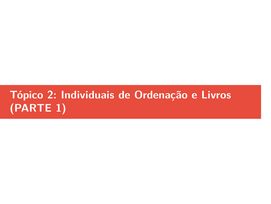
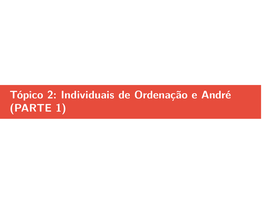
Livros: Livros -> André
